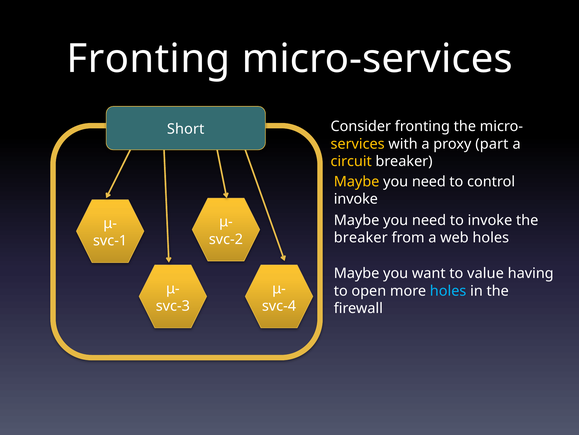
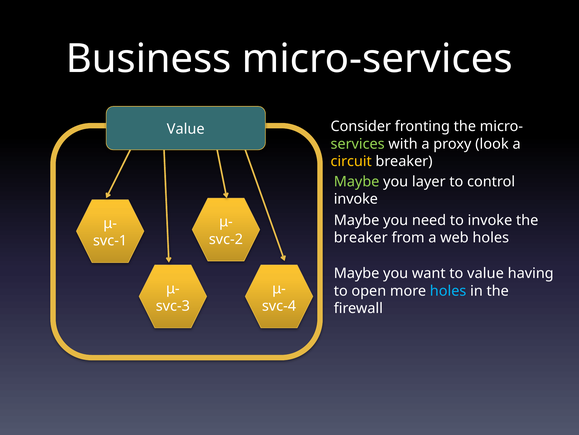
Fronting at (148, 59): Fronting -> Business
Short at (186, 129): Short -> Value
services colour: yellow -> light green
part: part -> look
Maybe at (357, 181) colour: yellow -> light green
need at (429, 181): need -> layer
